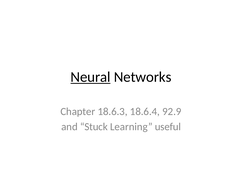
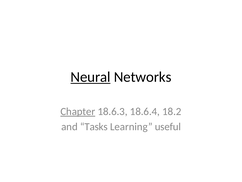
Chapter underline: none -> present
92.9: 92.9 -> 18.2
Stuck: Stuck -> Tasks
